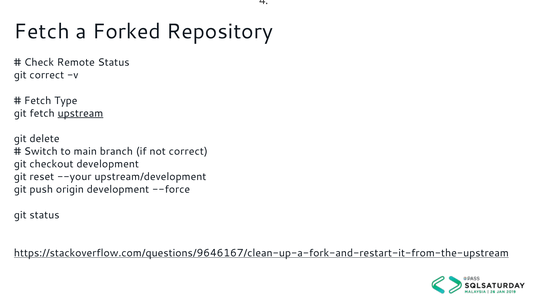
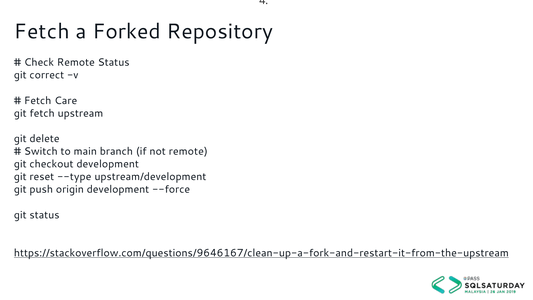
Type: Type -> Care
upstream underline: present -> none
not correct: correct -> remote
--your: --your -> --type
